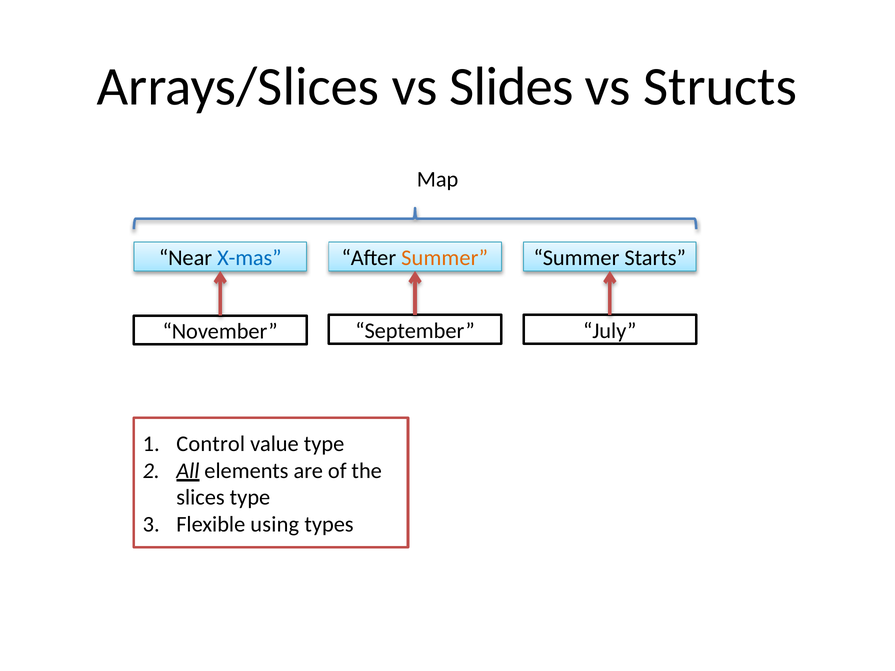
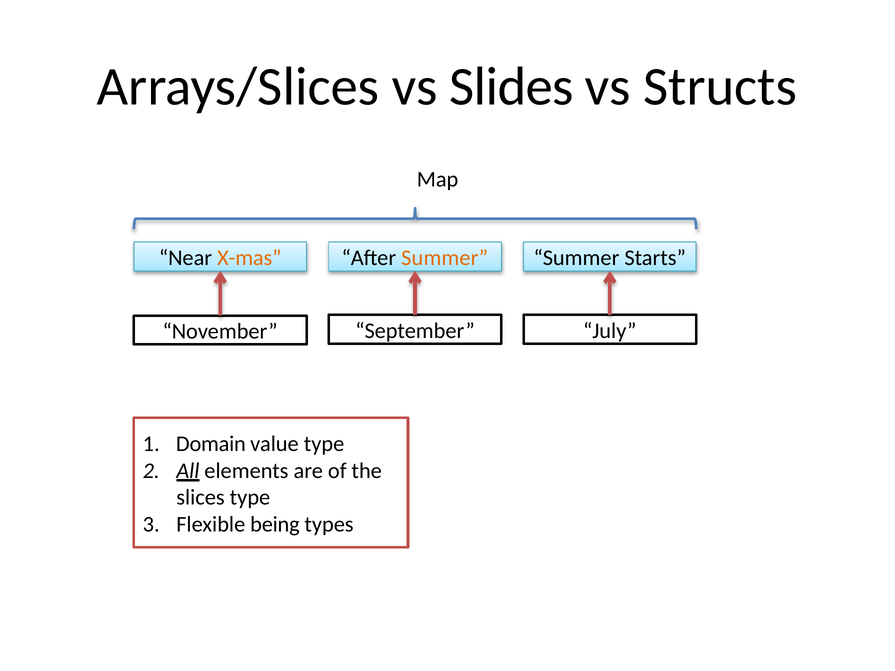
X-mas colour: blue -> orange
Control: Control -> Domain
using: using -> being
